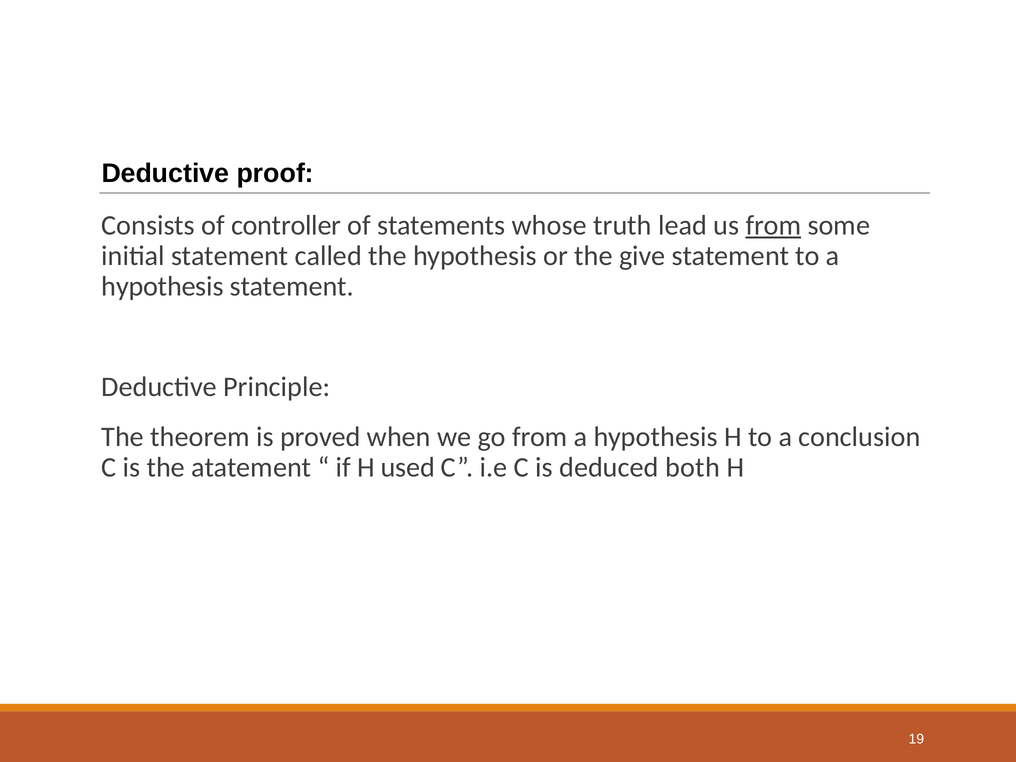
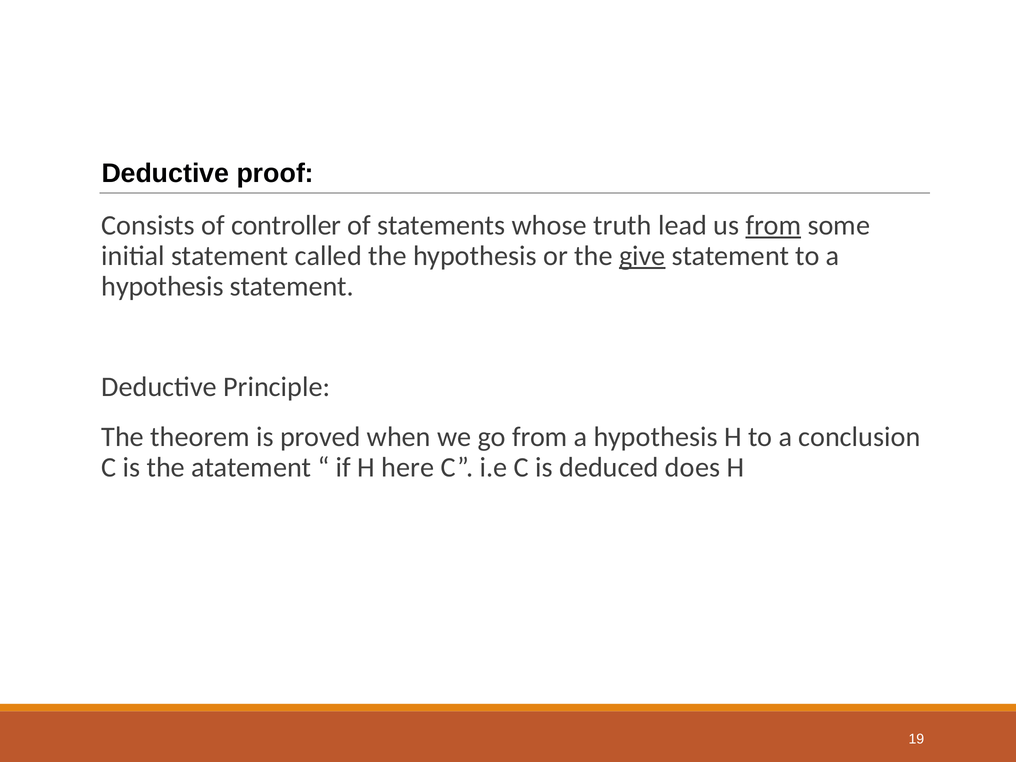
give underline: none -> present
used: used -> here
both: both -> does
